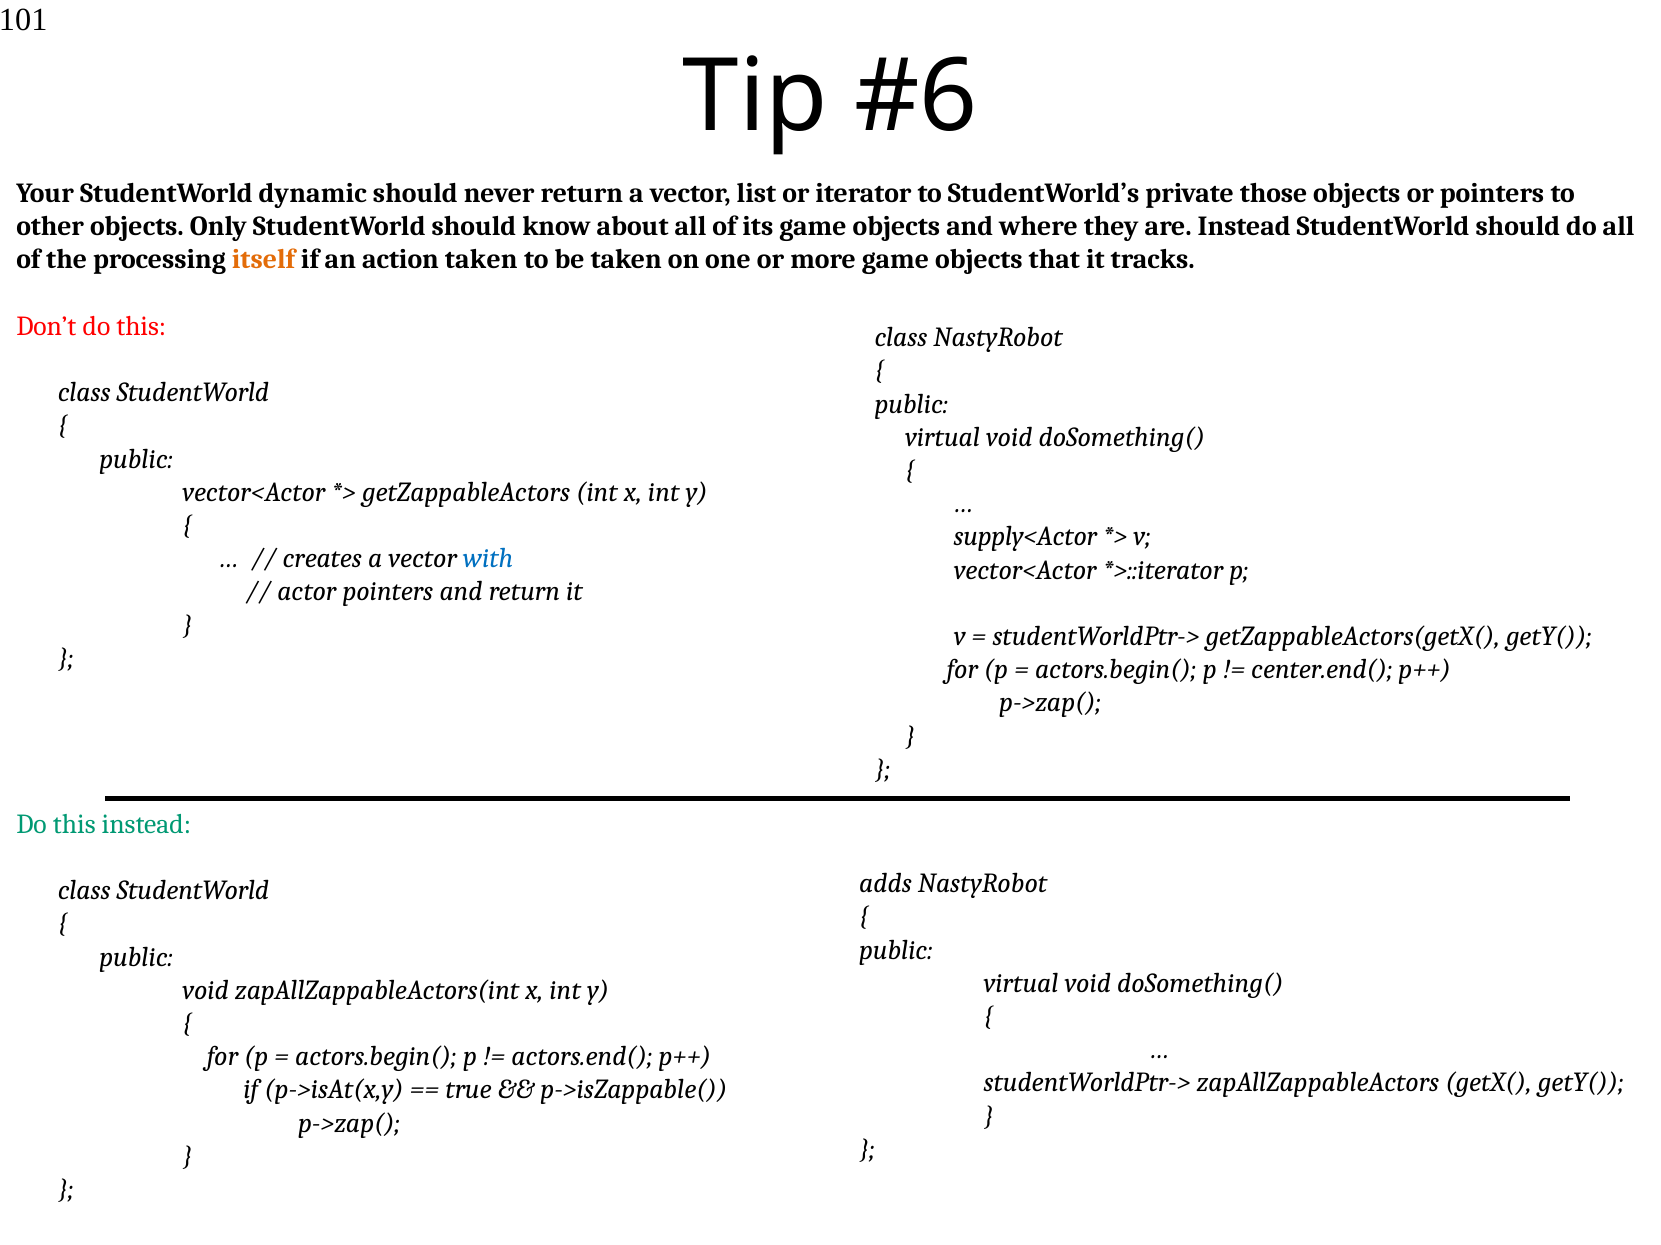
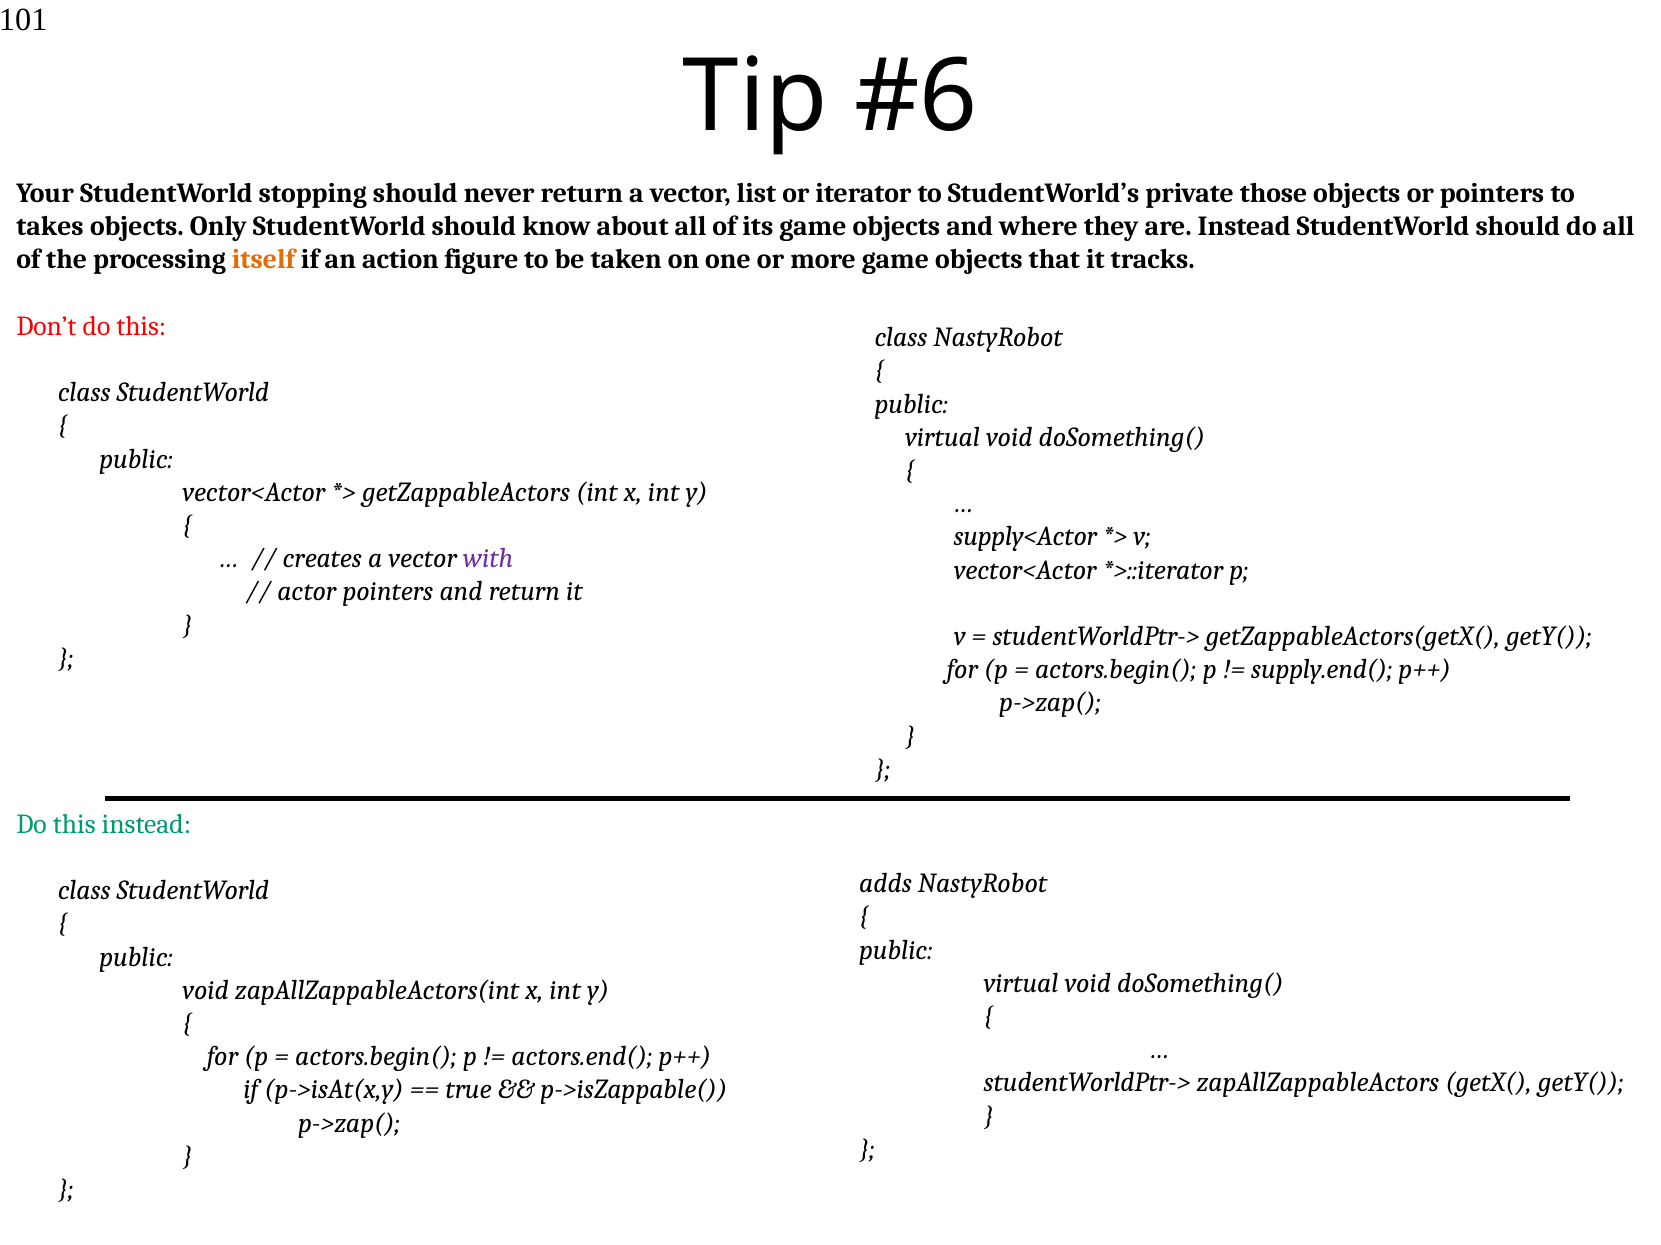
dynamic: dynamic -> stopping
other: other -> takes
action taken: taken -> figure
with colour: blue -> purple
center.end(: center.end( -> supply.end(
